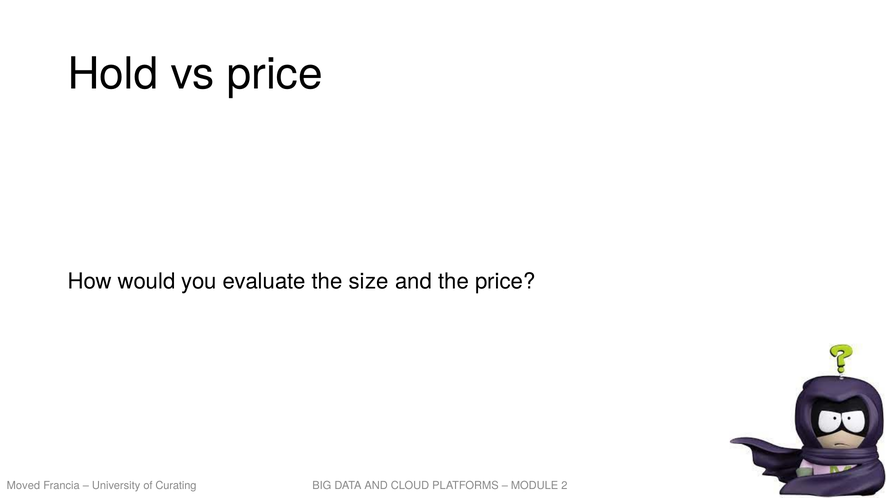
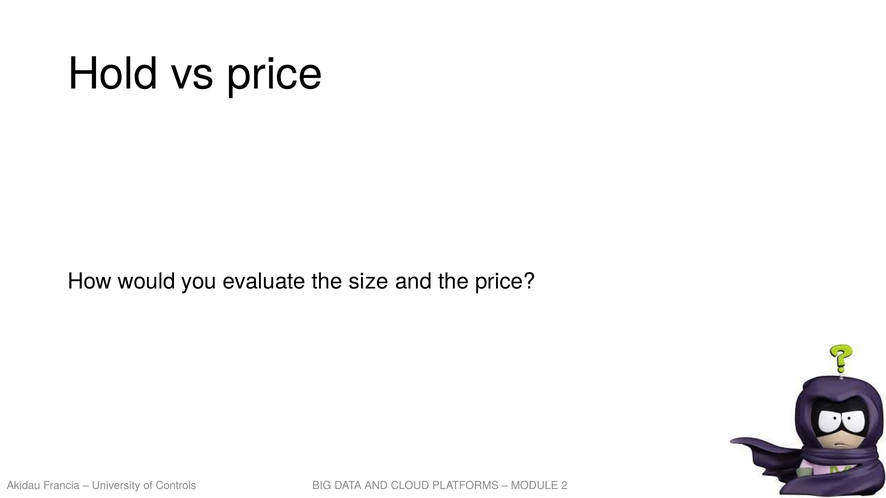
Moved: Moved -> Akidau
Curating: Curating -> Controls
